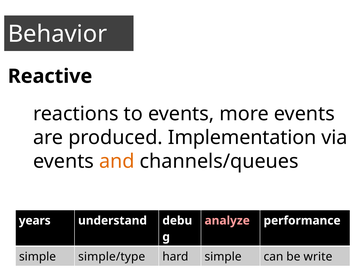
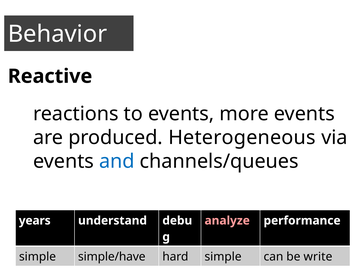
Implementation: Implementation -> Heterogeneous
and colour: orange -> blue
simple/type: simple/type -> simple/have
